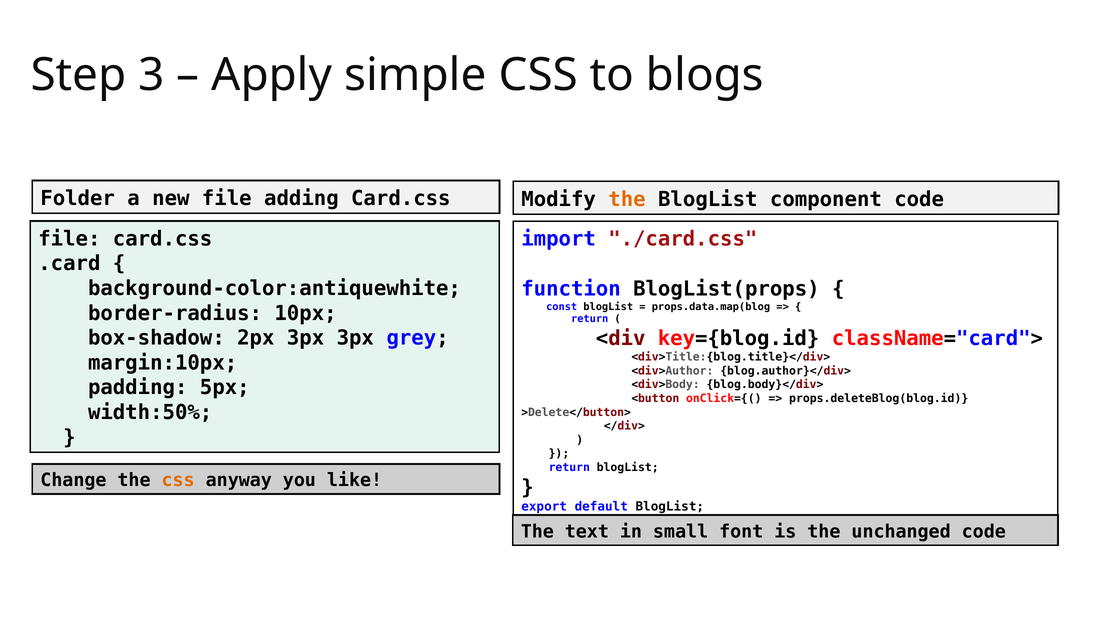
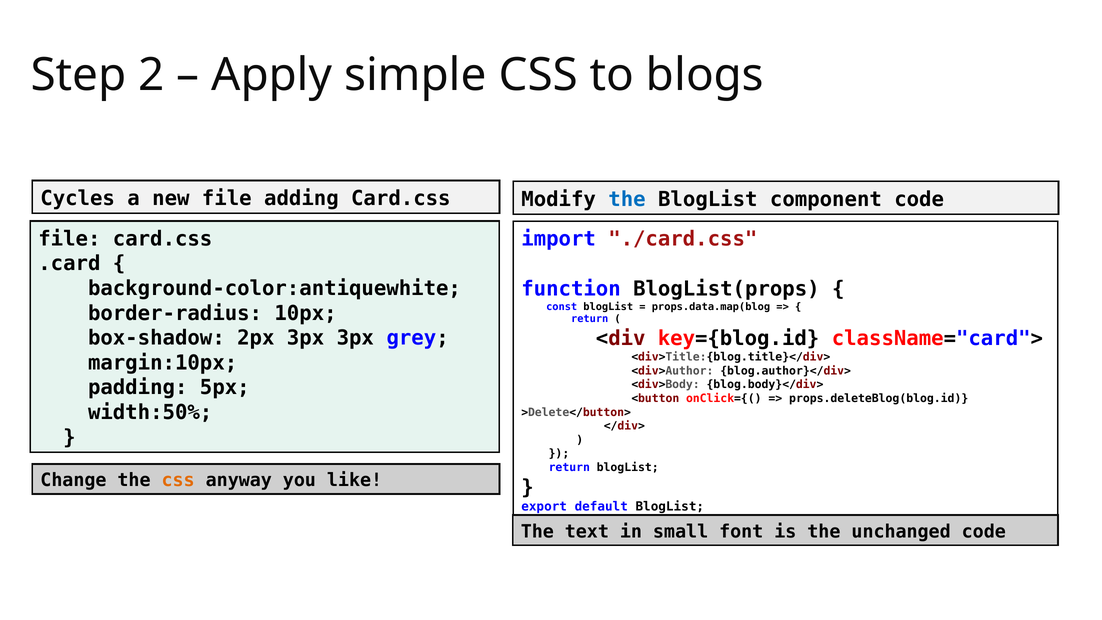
3: 3 -> 2
Folder: Folder -> Cycles
the at (627, 199) colour: orange -> blue
